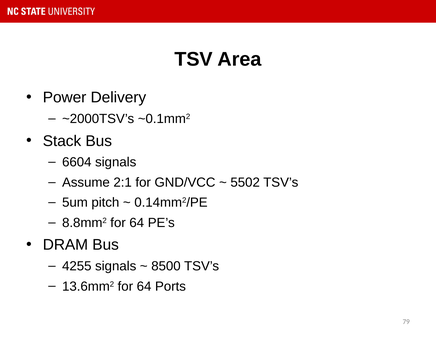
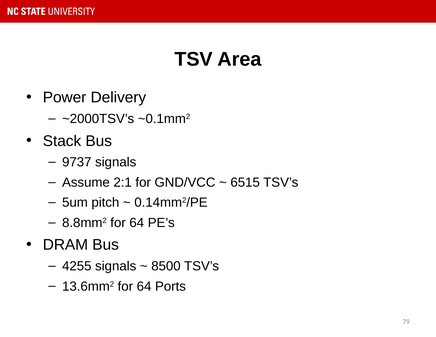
6604: 6604 -> 9737
5502: 5502 -> 6515
